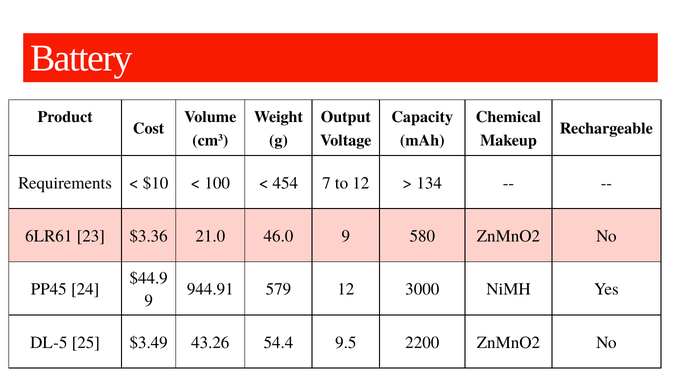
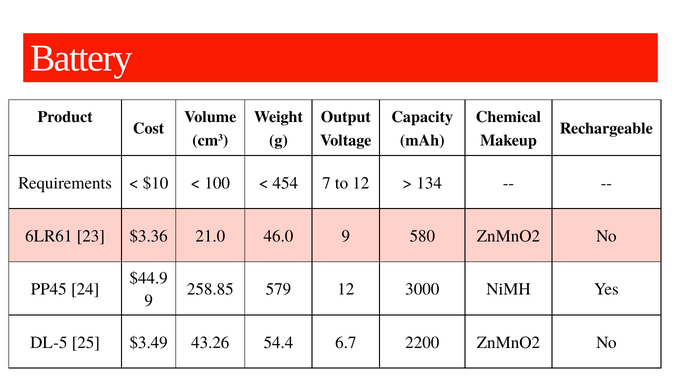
944.91: 944.91 -> 258.85
9.5: 9.5 -> 6.7
